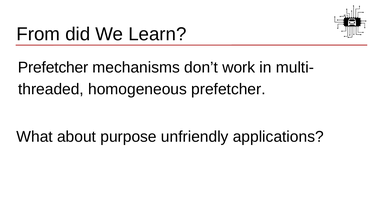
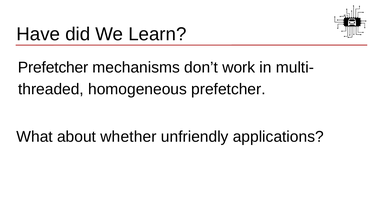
From: From -> Have
purpose: purpose -> whether
